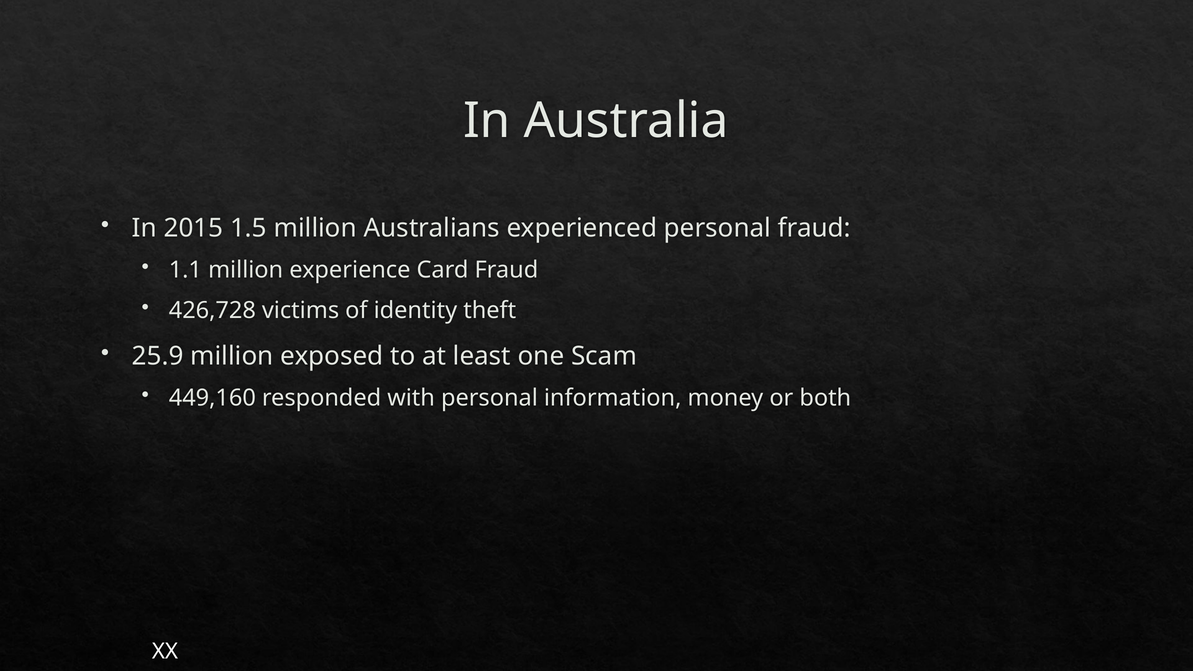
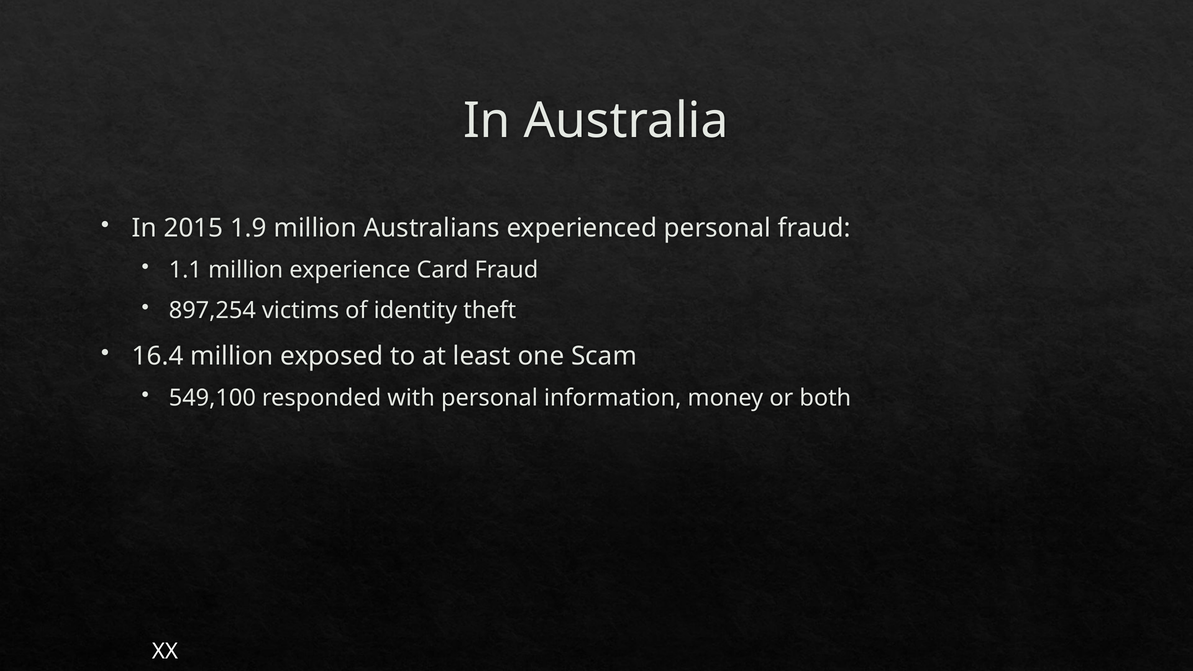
1.5: 1.5 -> 1.9
426,728: 426,728 -> 897,254
25.9: 25.9 -> 16.4
449,160: 449,160 -> 549,100
